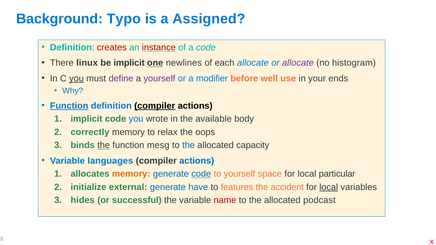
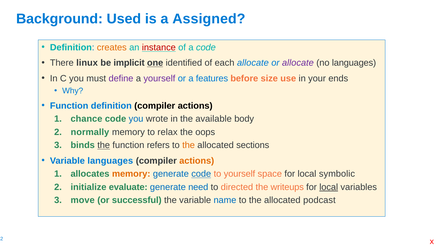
Typo: Typo -> Used
creates colour: red -> orange
newlines: newlines -> identified
no histogram: histogram -> languages
you at (76, 78) underline: present -> none
modifier: modifier -> features
well: well -> size
Function at (69, 106) underline: present -> none
compiler at (155, 106) underline: present -> none
implicit at (86, 119): implicit -> chance
correctly: correctly -> normally
mesg: mesg -> refers
the at (189, 145) colour: blue -> orange
capacity: capacity -> sections
actions at (197, 161) colour: blue -> orange
particular: particular -> symbolic
external: external -> evaluate
have: have -> need
features: features -> directed
accident: accident -> writeups
hides: hides -> move
name colour: red -> blue
